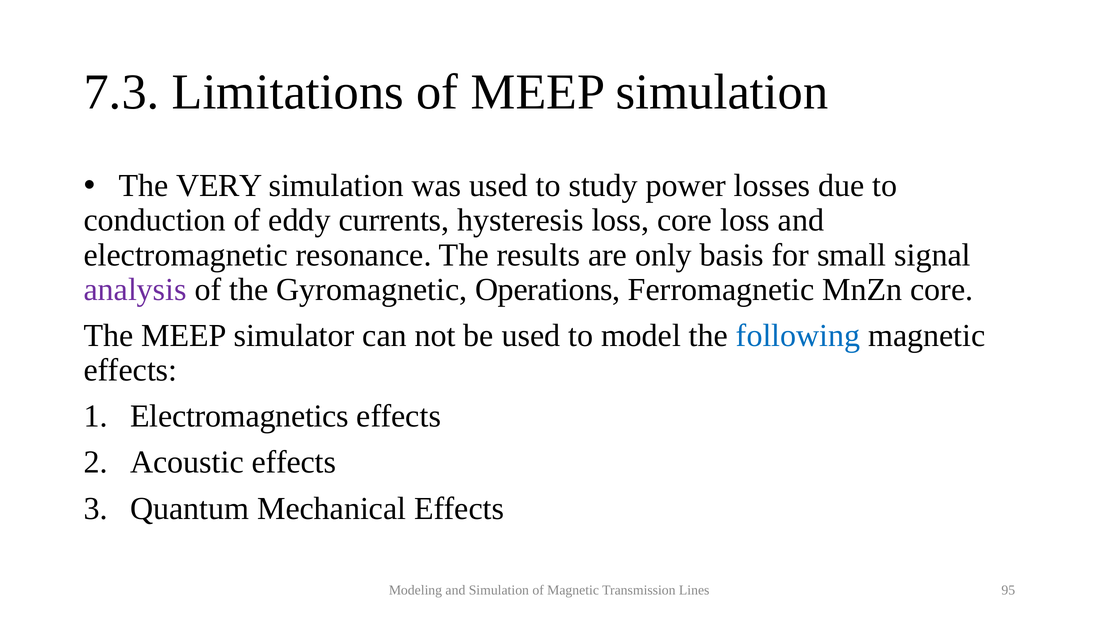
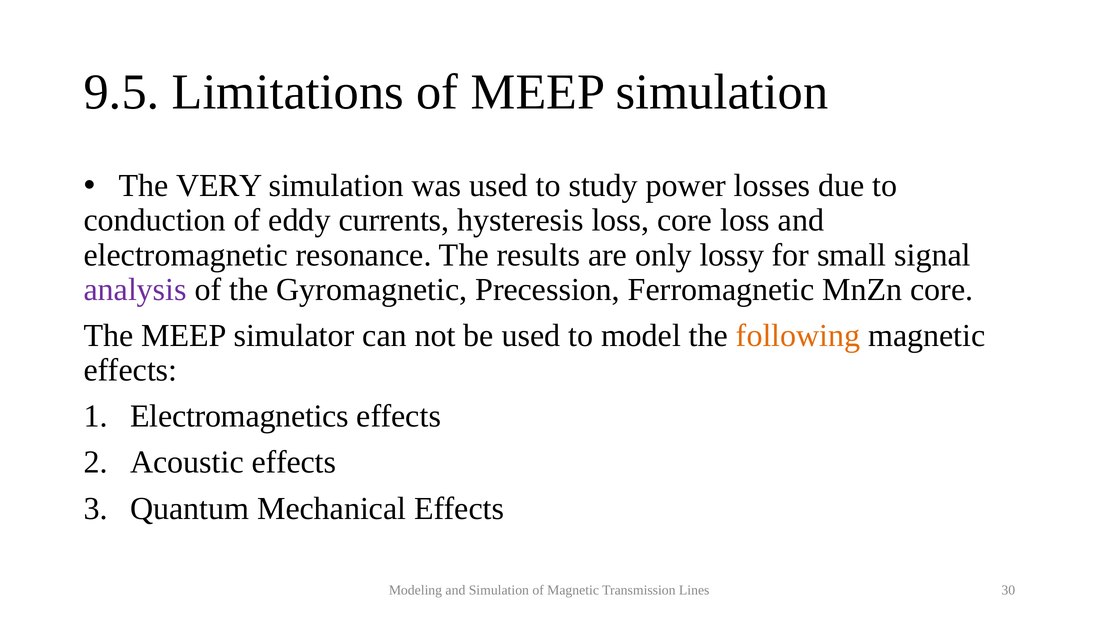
7.3: 7.3 -> 9.5
basis: basis -> lossy
Operations: Operations -> Precession
following colour: blue -> orange
95: 95 -> 30
